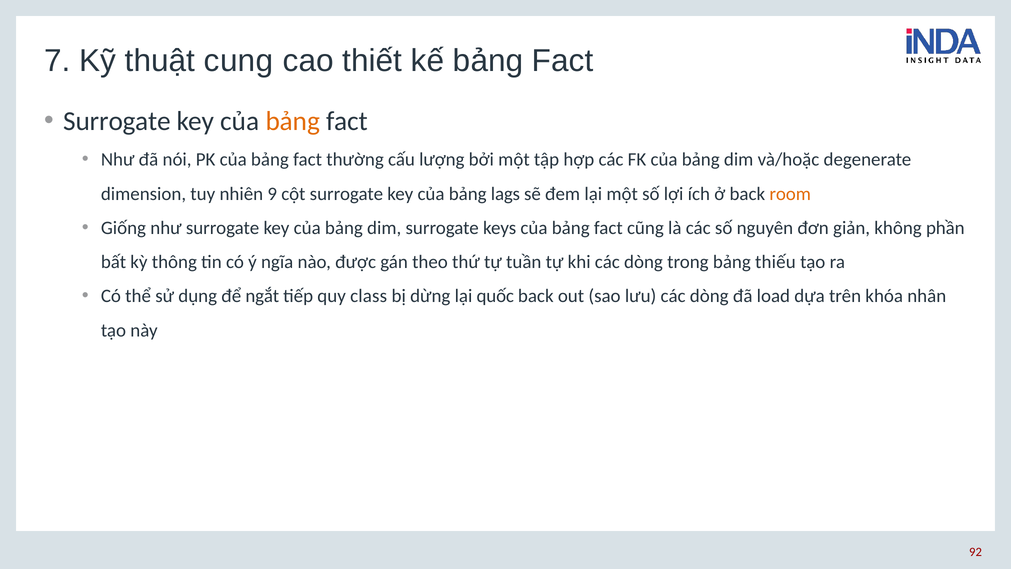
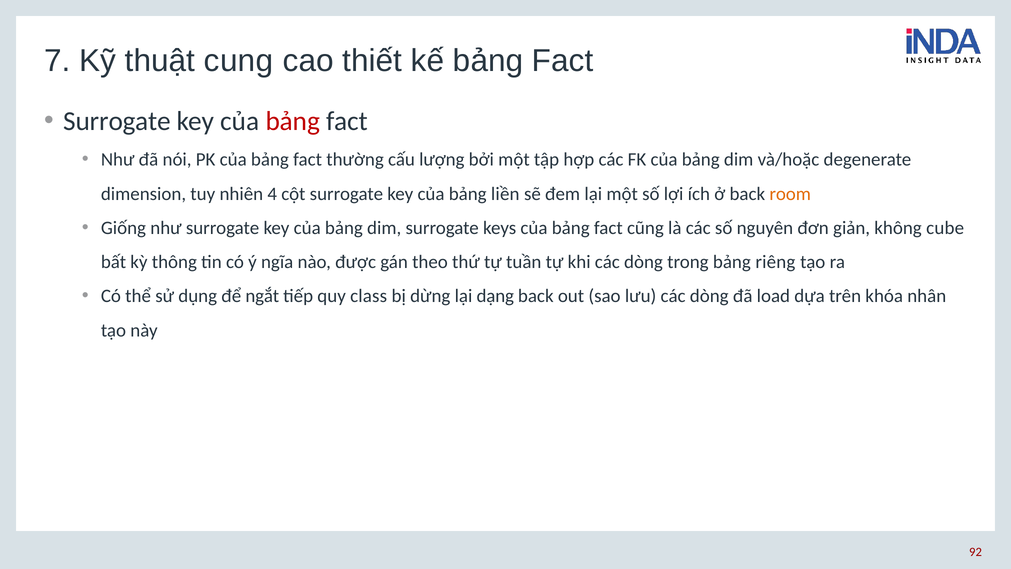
bảng at (293, 121) colour: orange -> red
9: 9 -> 4
lags: lags -> liền
phần: phần -> cube
thiếu: thiếu -> riêng
quốc: quốc -> dạng
